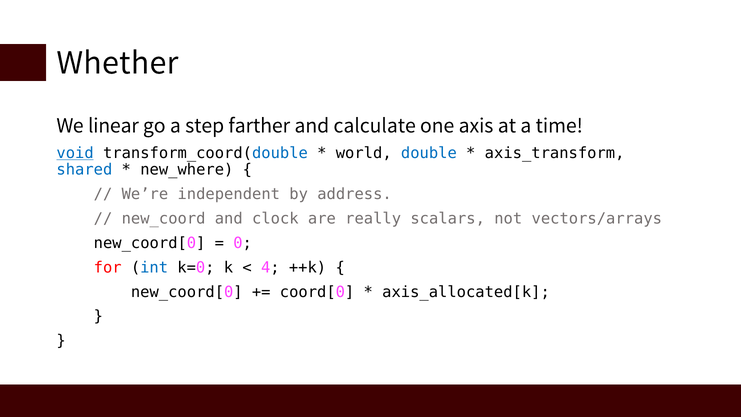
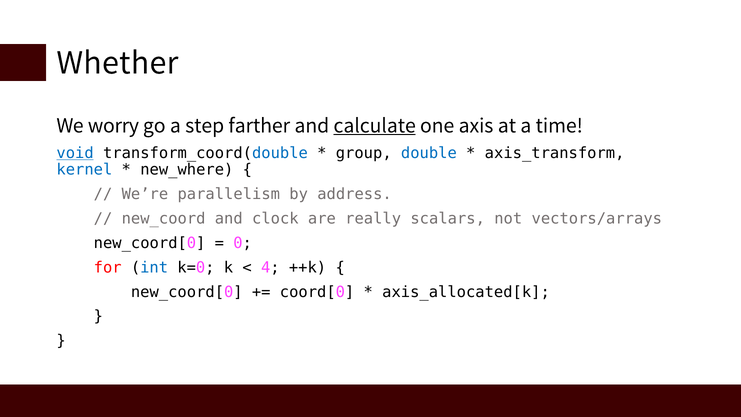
linear: linear -> worry
calculate underline: none -> present
world: world -> group
shared: shared -> kernel
independent: independent -> parallelism
